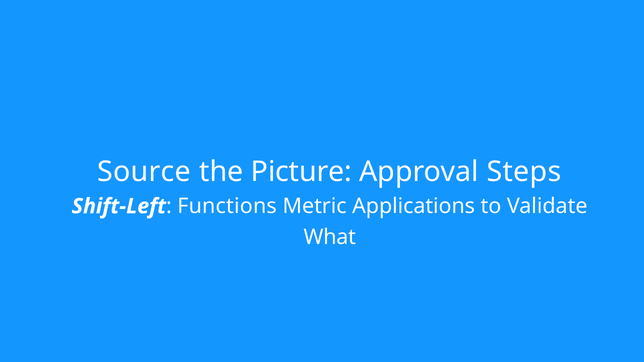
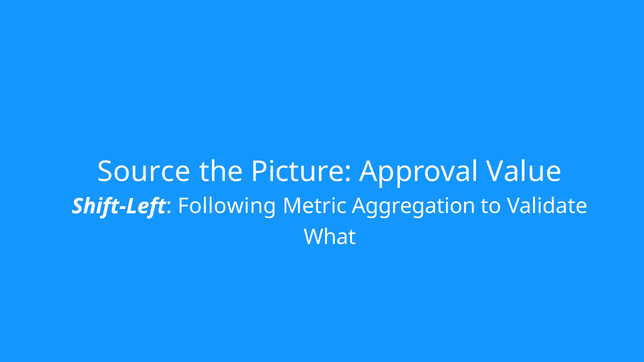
Steps: Steps -> Value
Functions: Functions -> Following
Applications: Applications -> Aggregation
